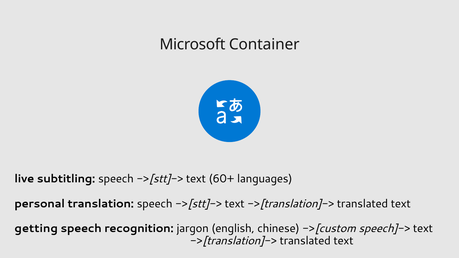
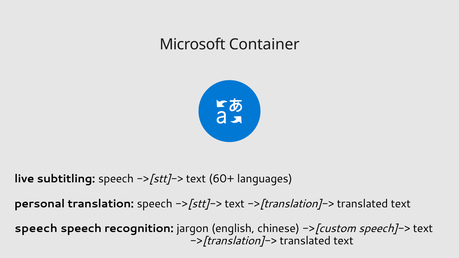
getting at (36, 228): getting -> speech
